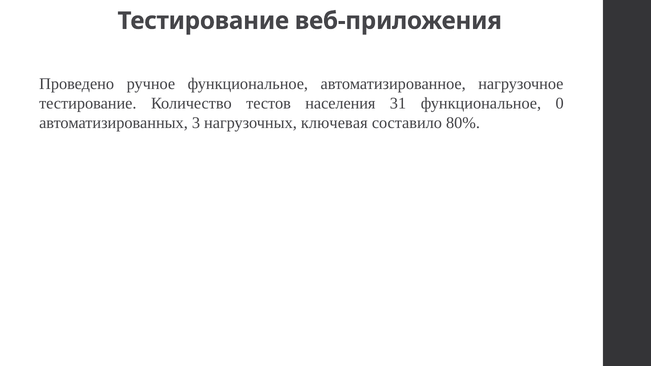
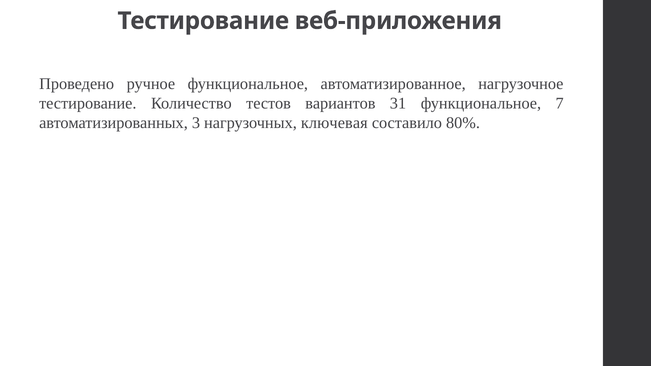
населения: населения -> вариантов
0: 0 -> 7
